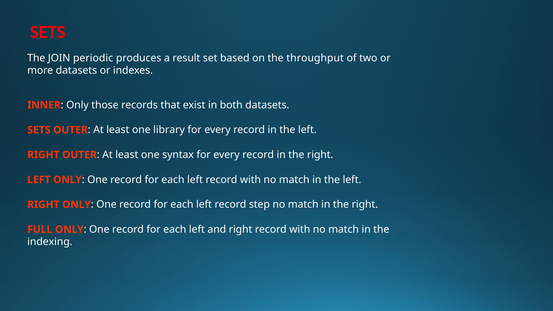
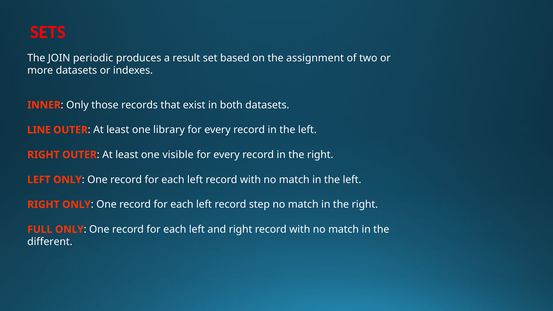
throughput: throughput -> assignment
SETS at (39, 130): SETS -> LINE
syntax: syntax -> visible
indexing: indexing -> different
